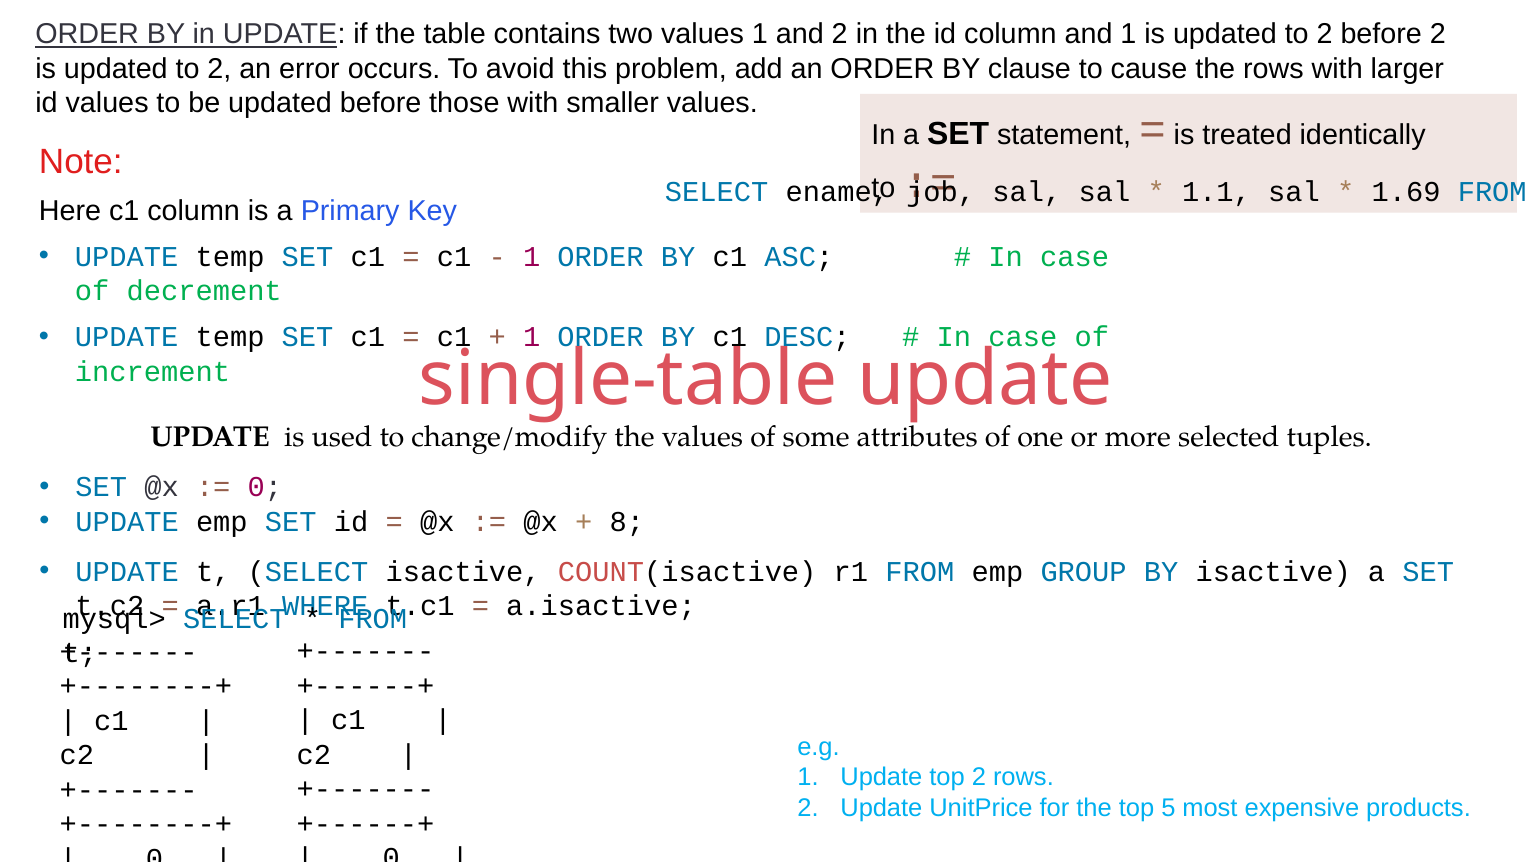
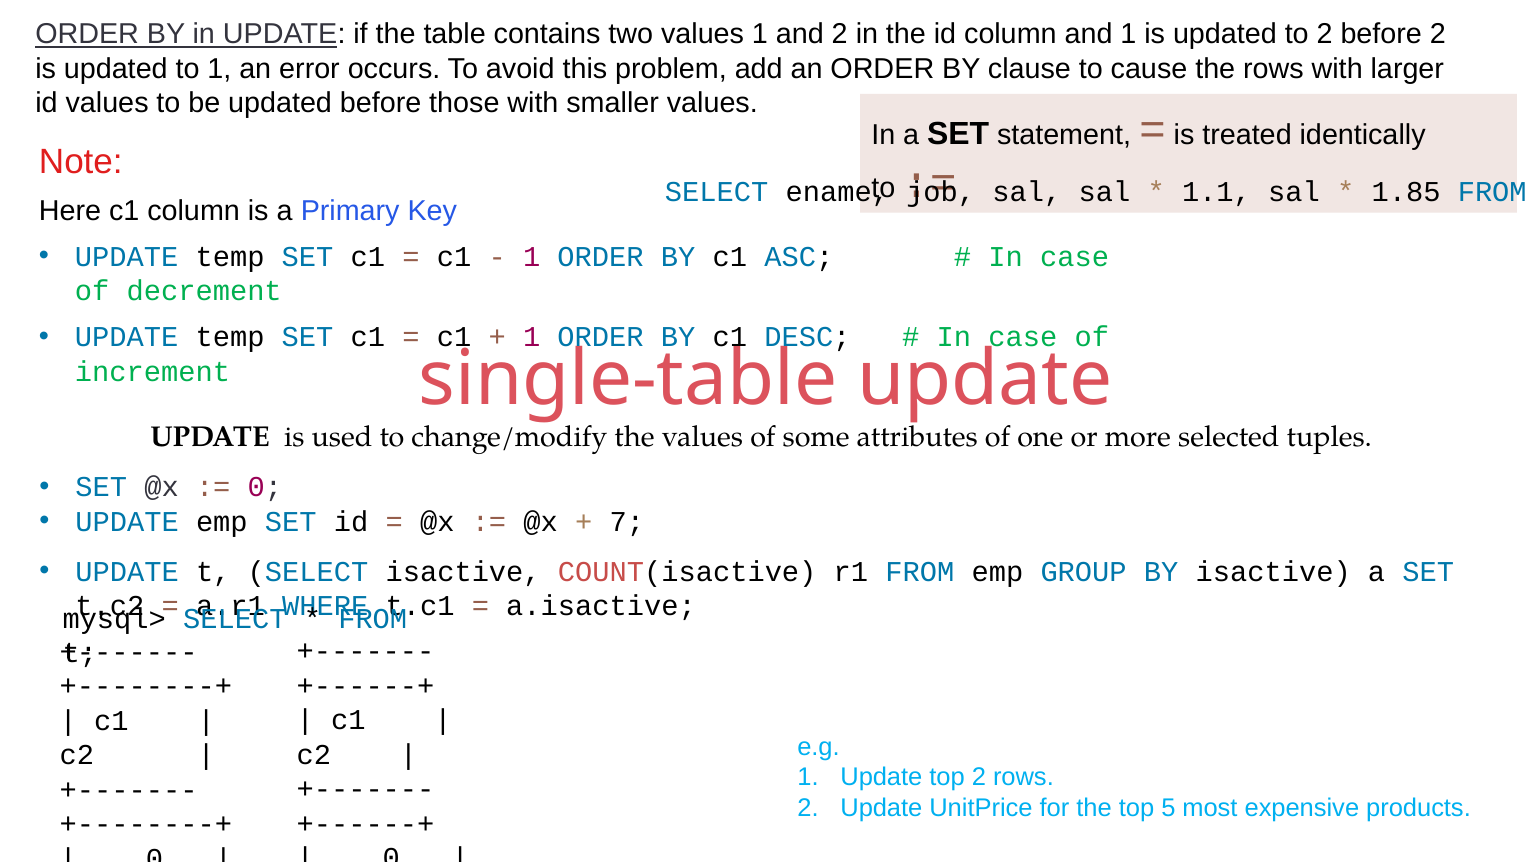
2 at (219, 69): 2 -> 1
1.69: 1.69 -> 1.85
8: 8 -> 7
